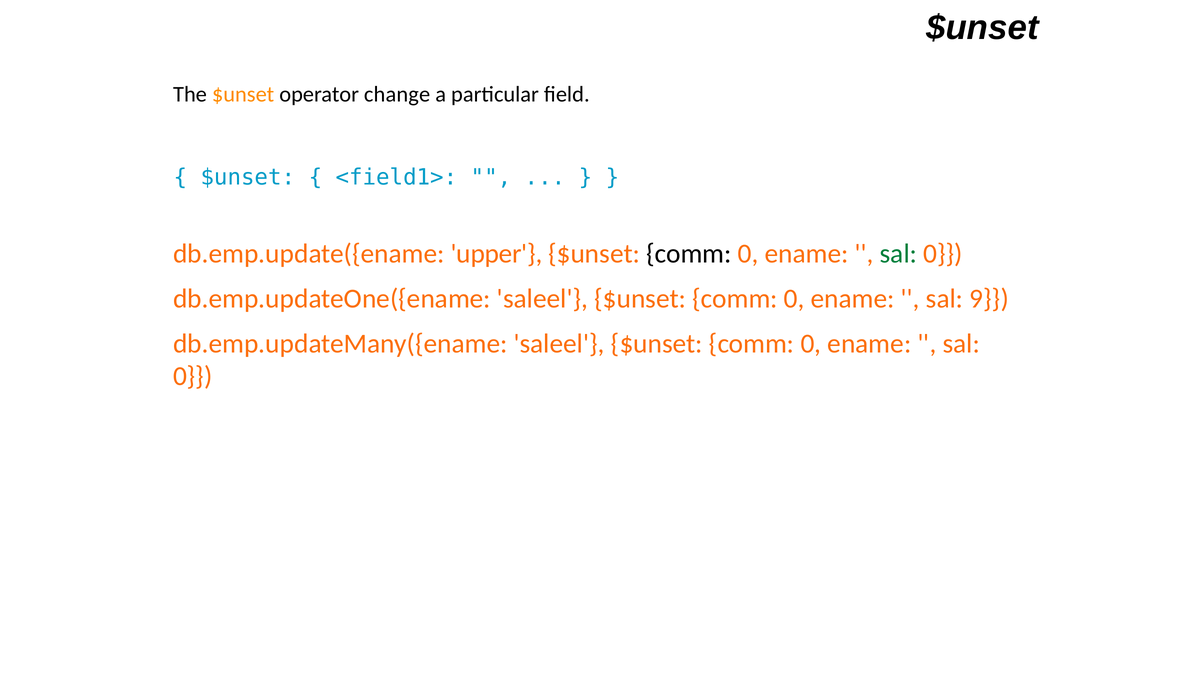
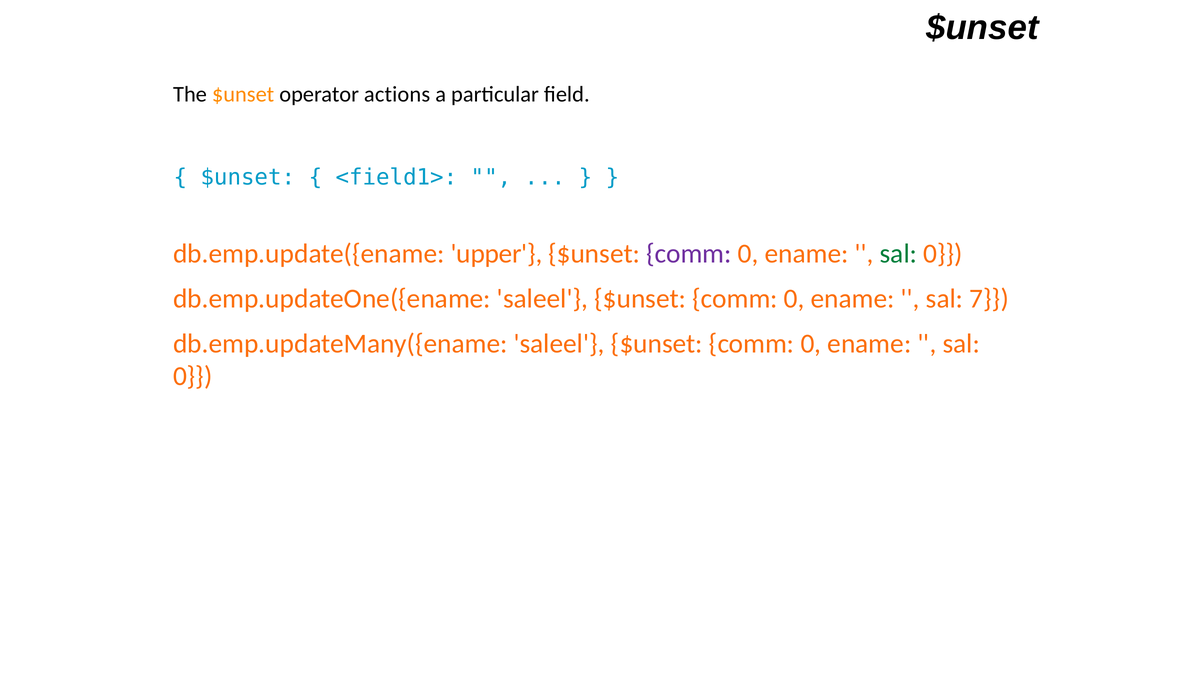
change: change -> actions
comm at (689, 254) colour: black -> purple
9: 9 -> 7
